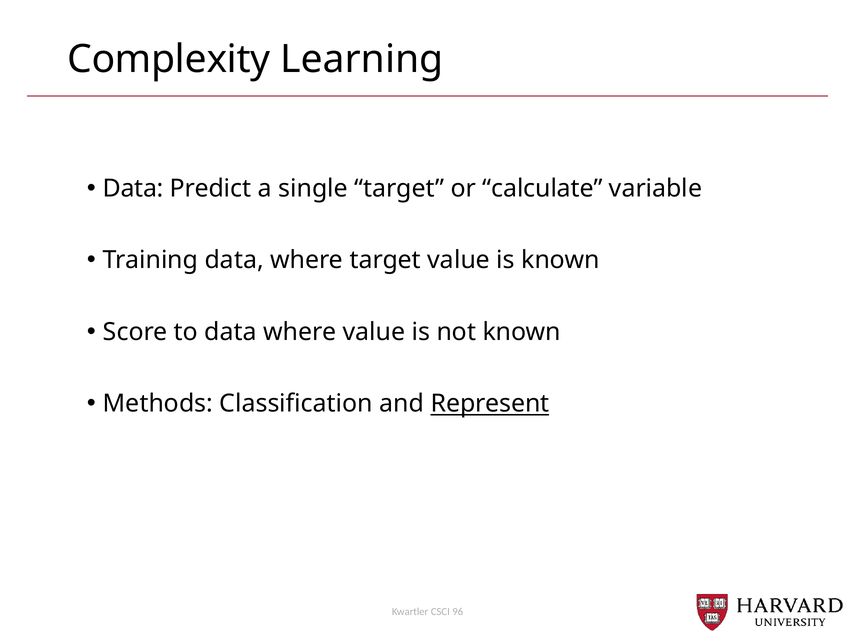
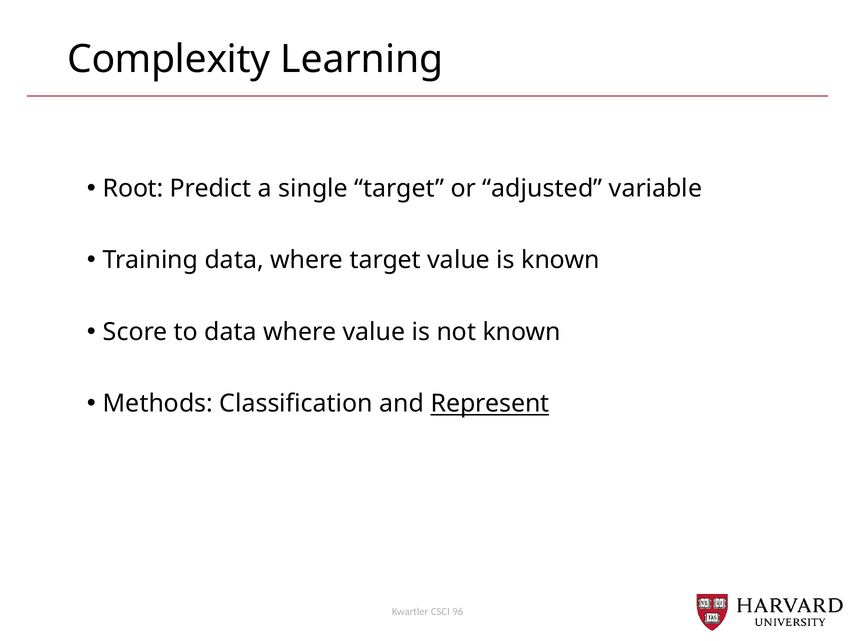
Data at (133, 189): Data -> Root
calculate: calculate -> adjusted
